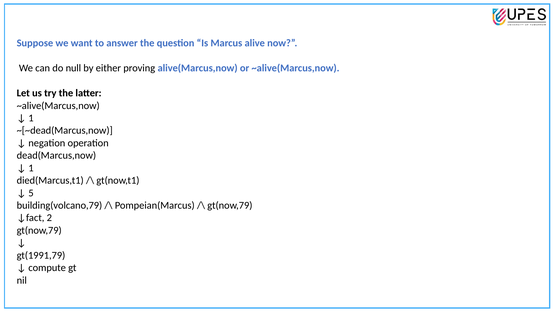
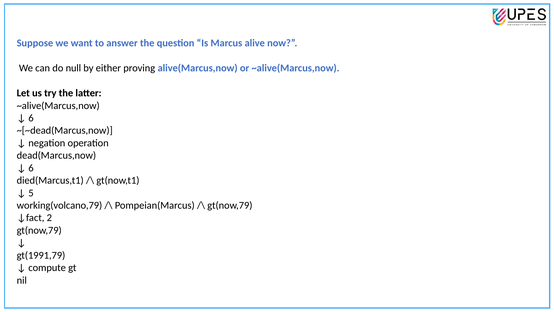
1 at (31, 118): 1 -> 6
1 at (31, 168): 1 -> 6
building(volcano,79: building(volcano,79 -> working(volcano,79
